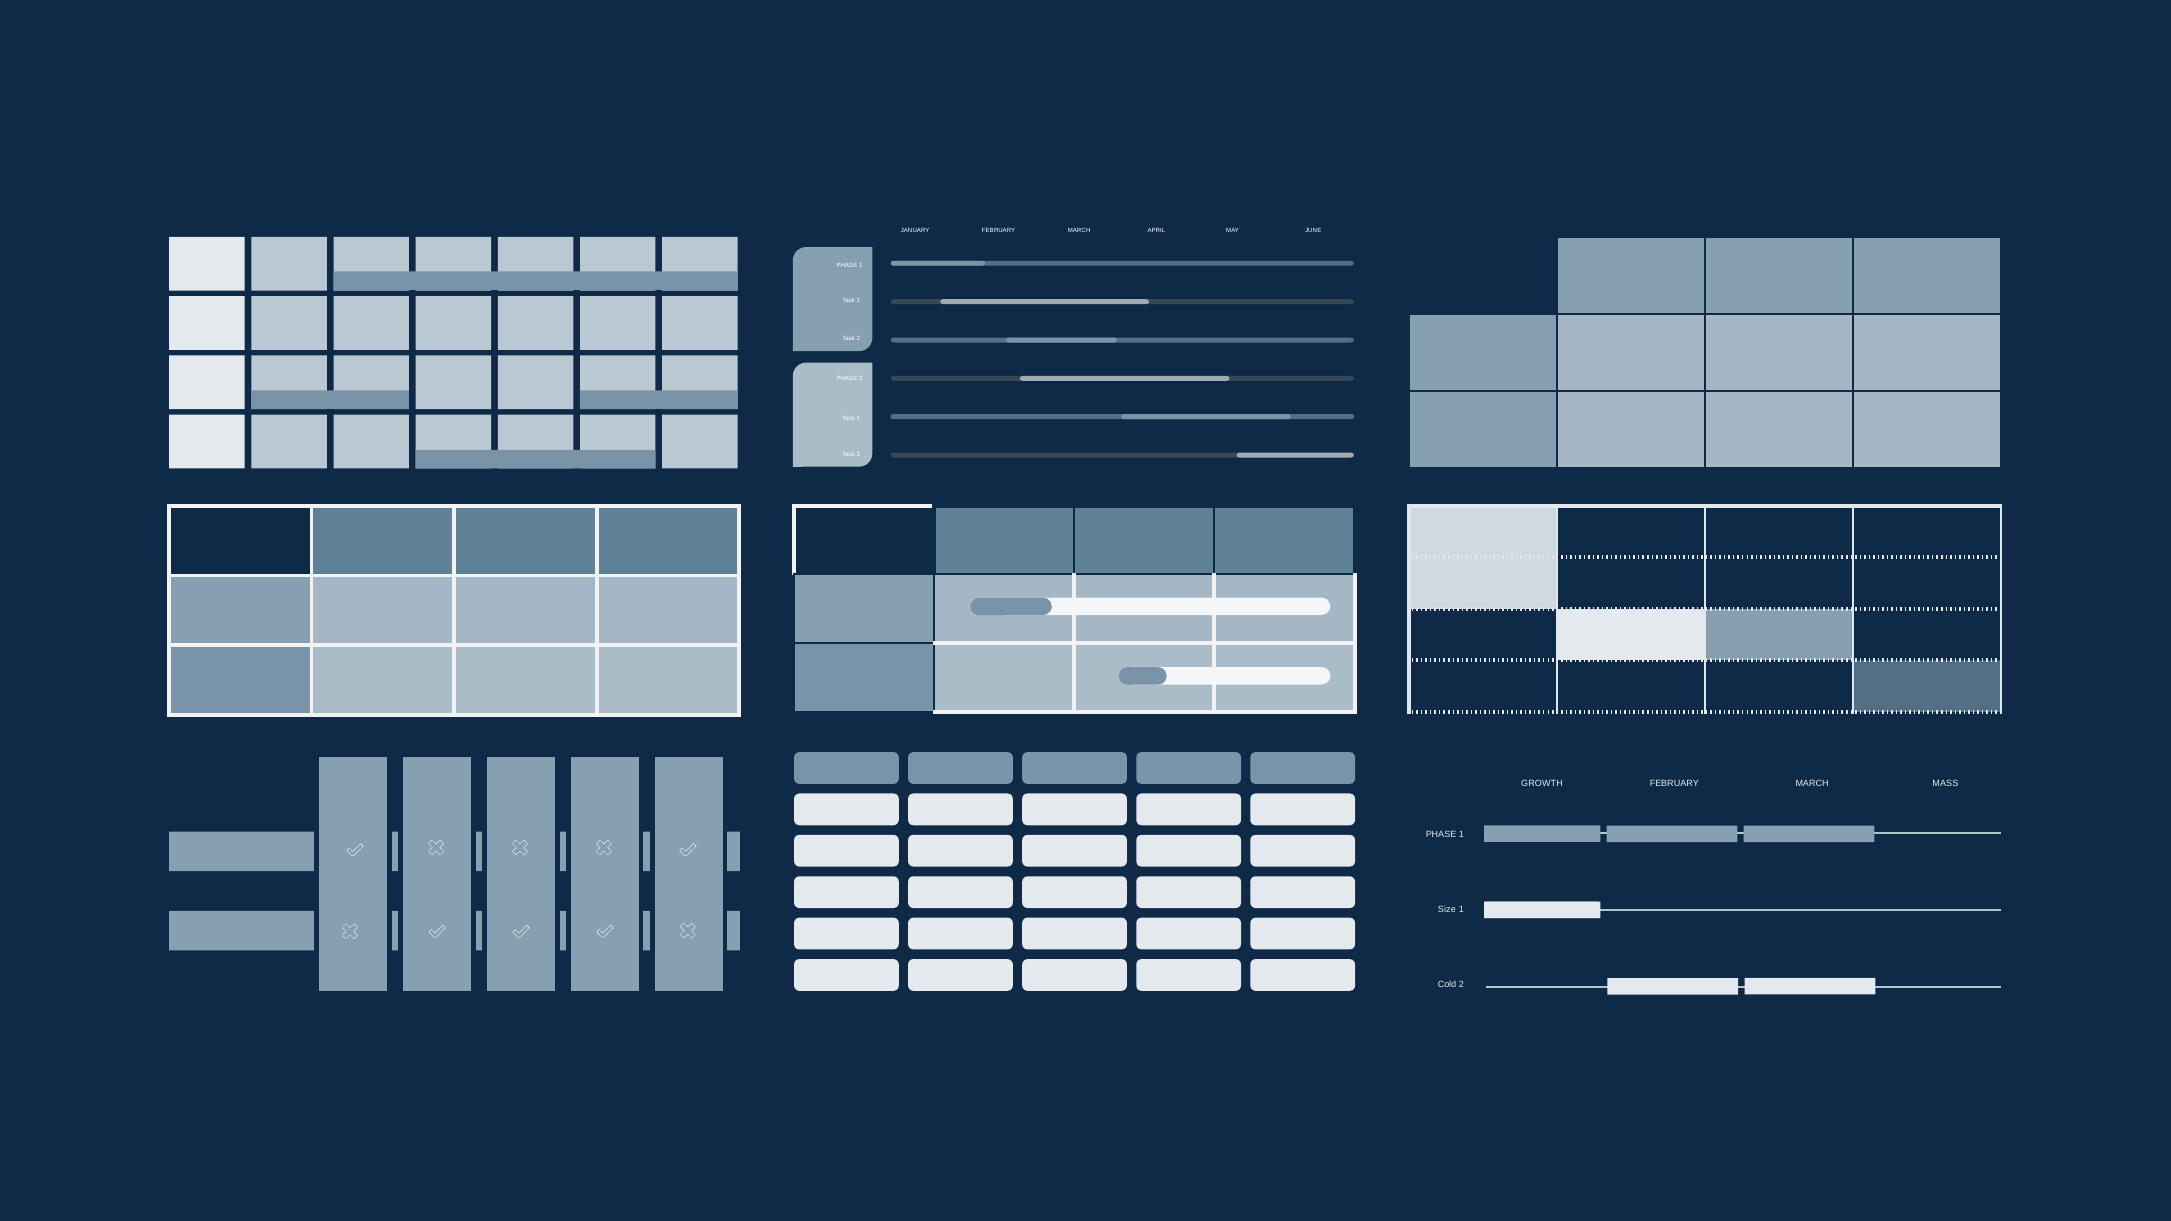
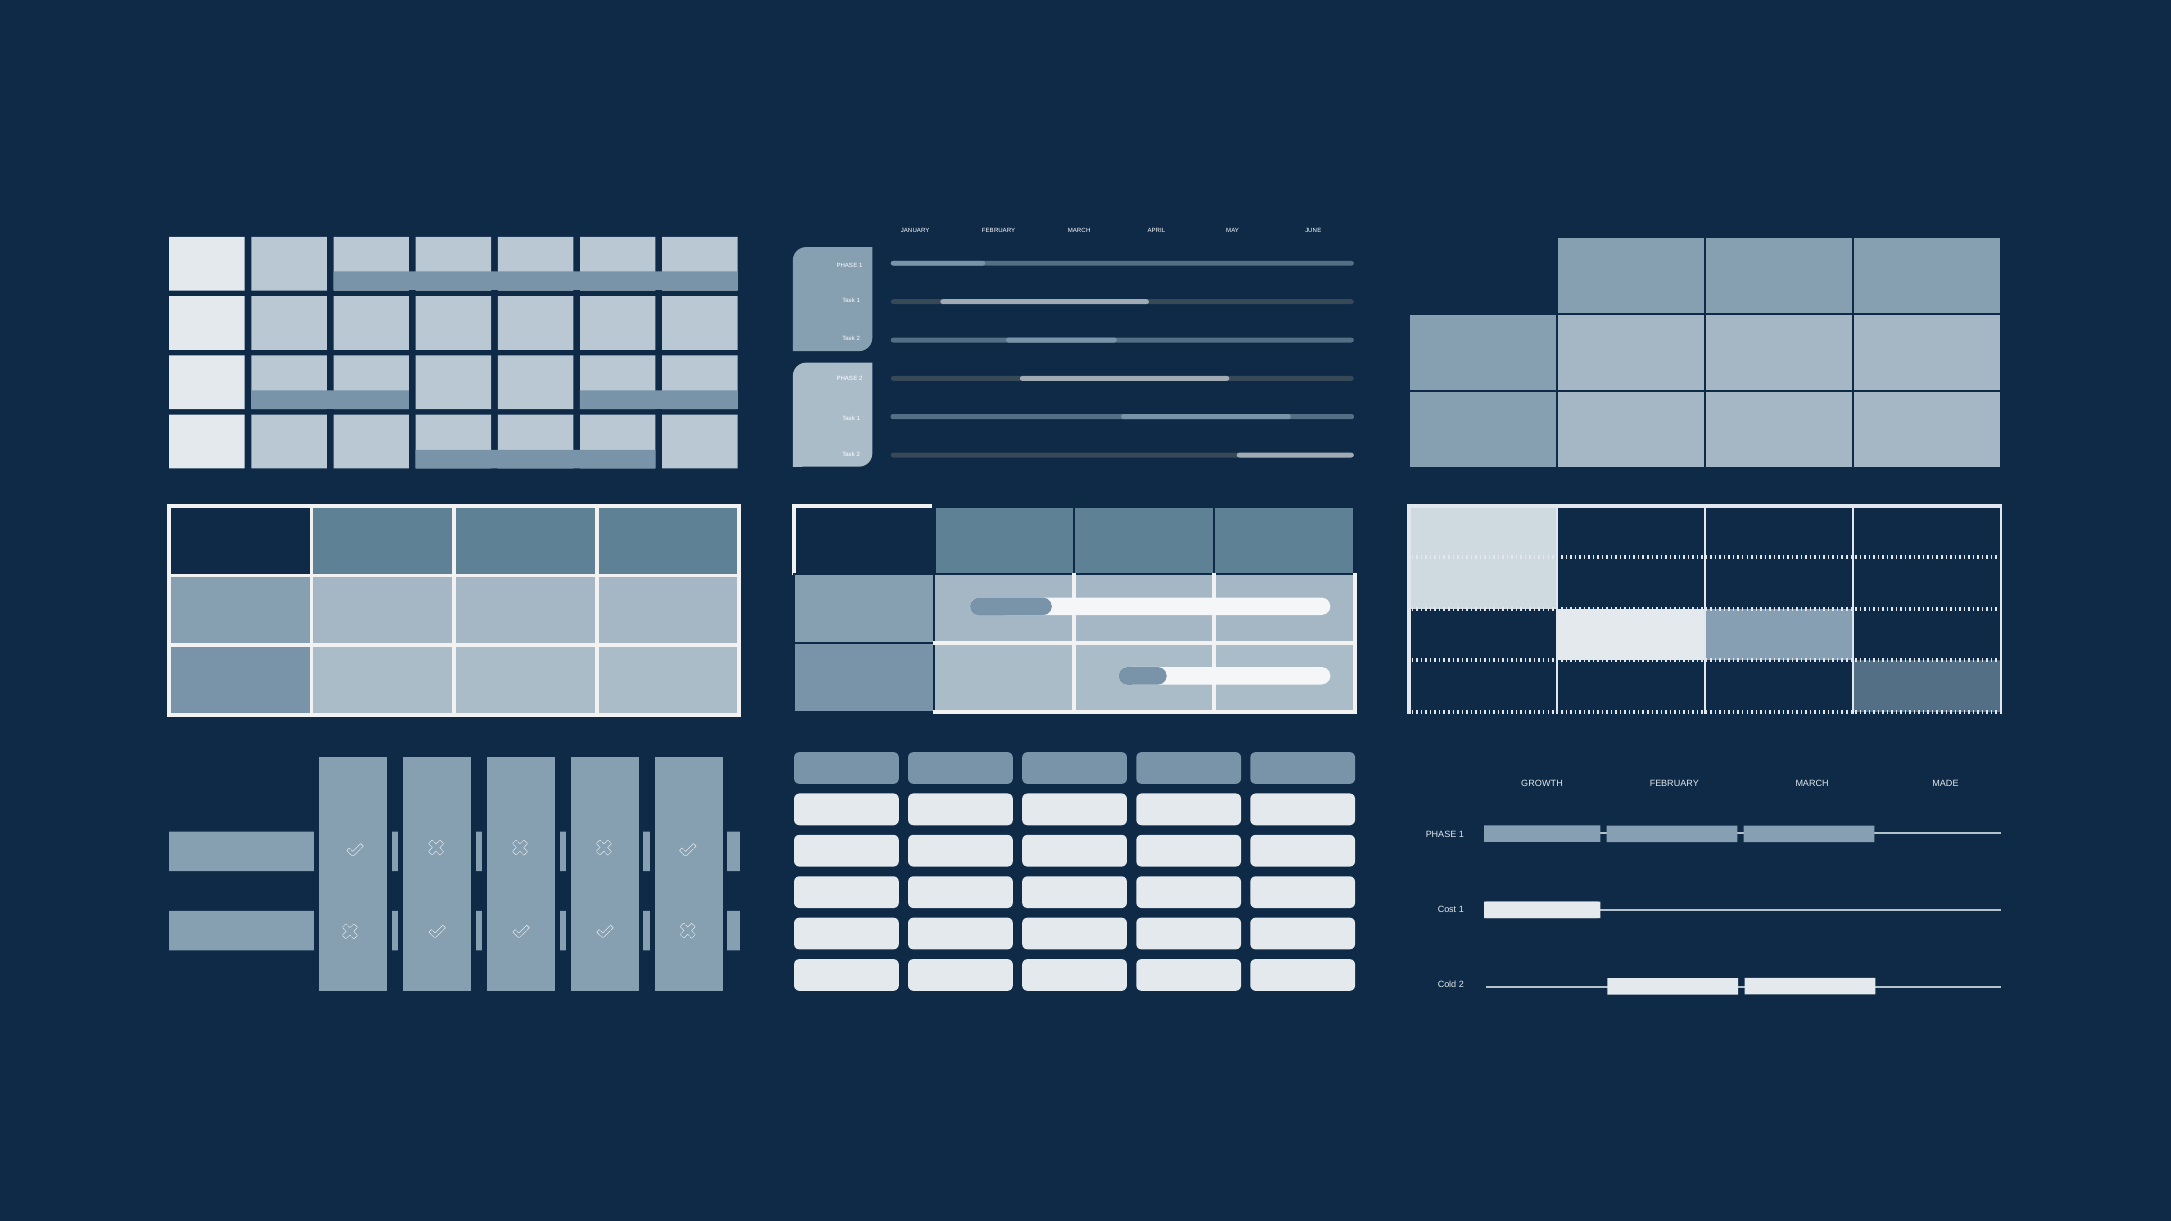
MASS: MASS -> MADE
Size: Size -> Cost
